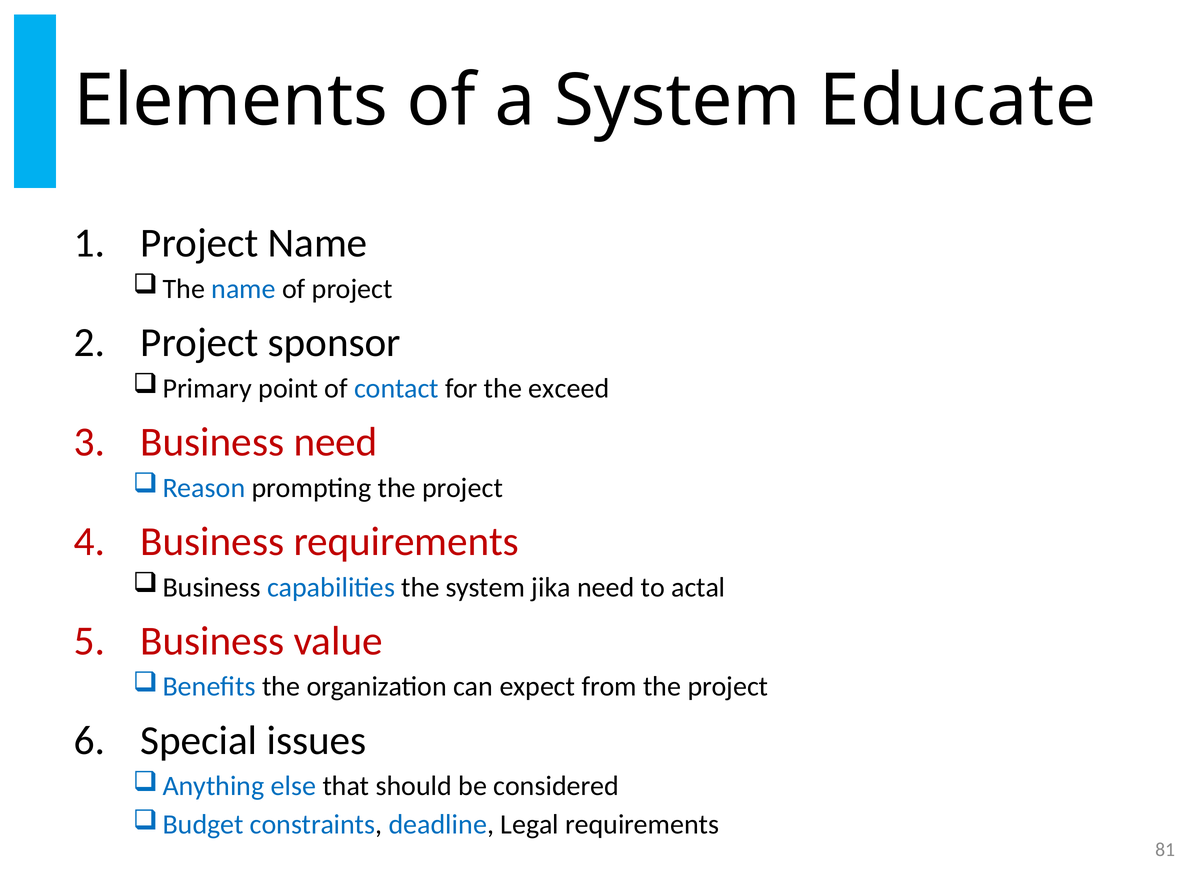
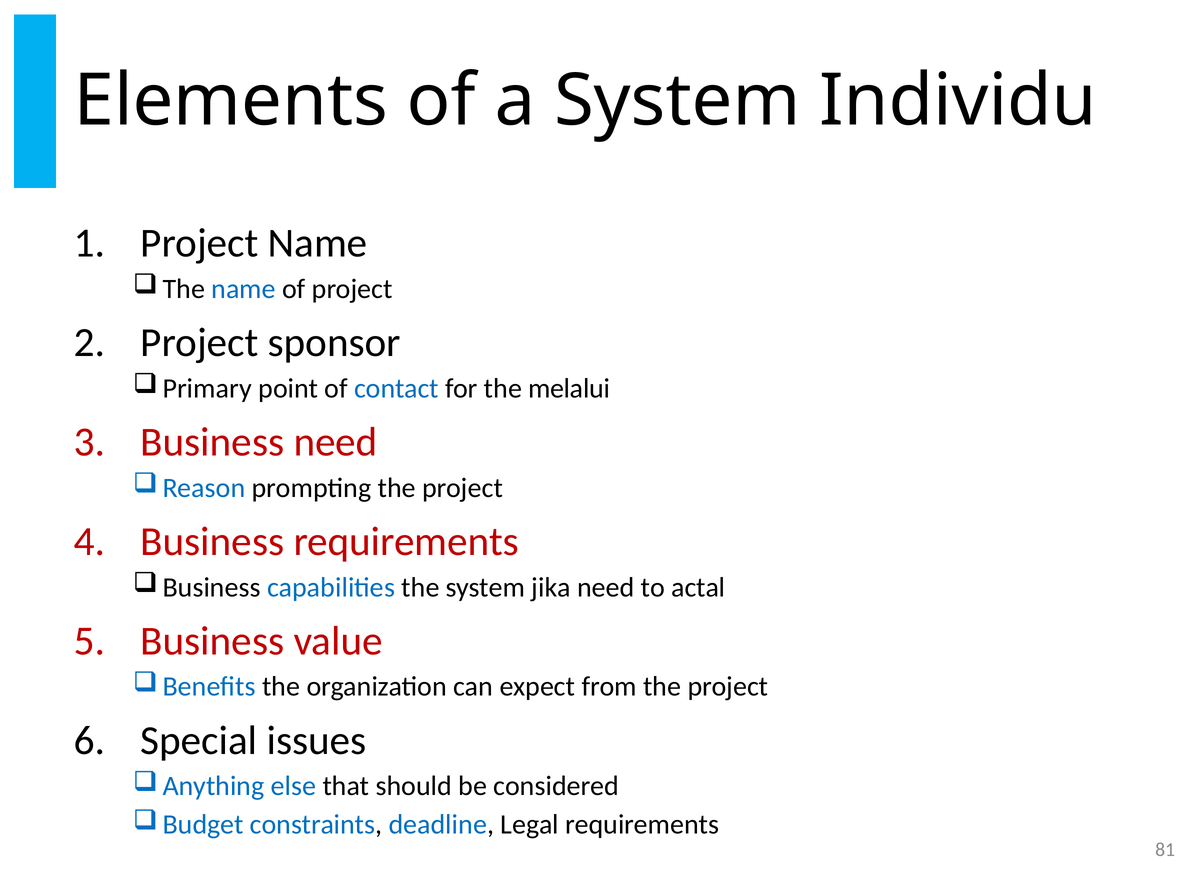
Educate: Educate -> Individu
exceed: exceed -> melalui
